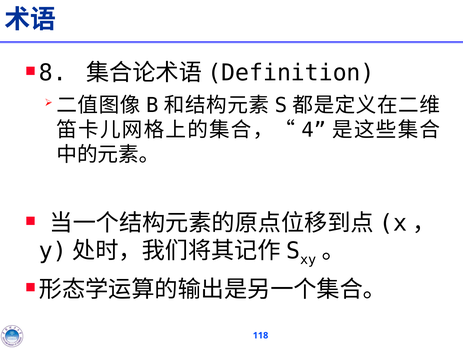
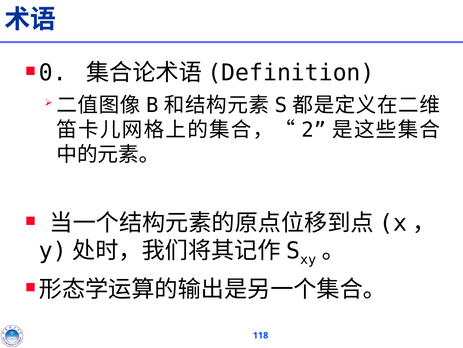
8: 8 -> 0
4: 4 -> 2
